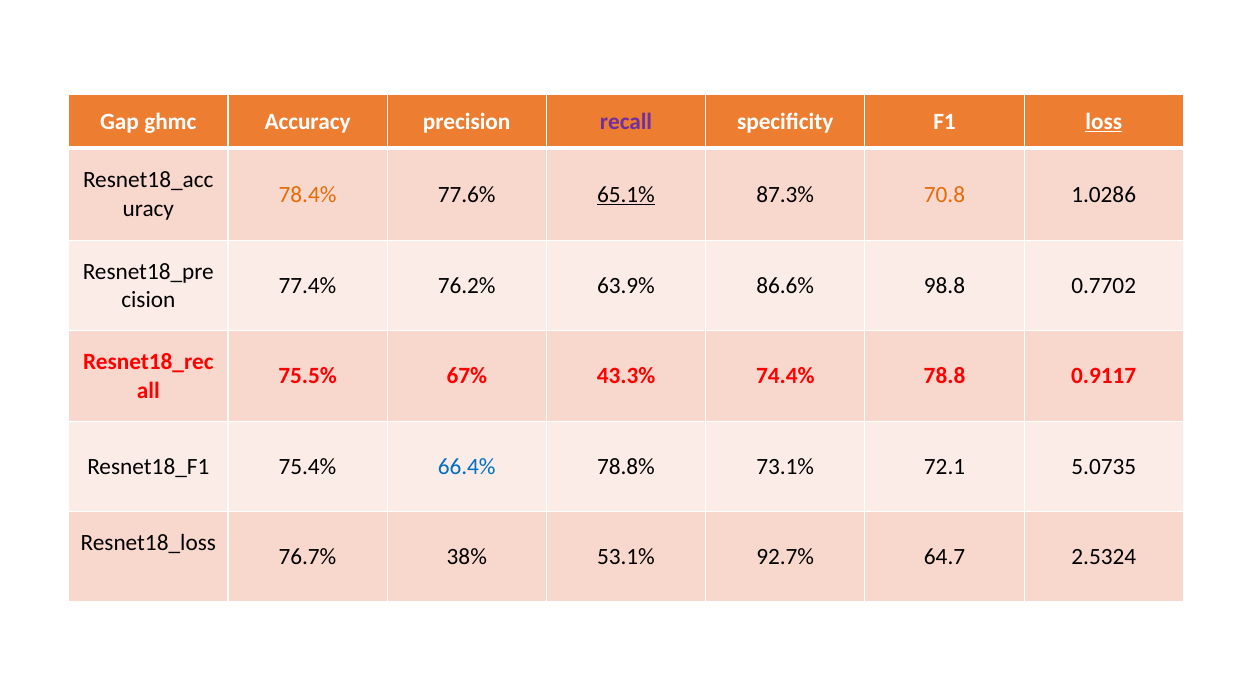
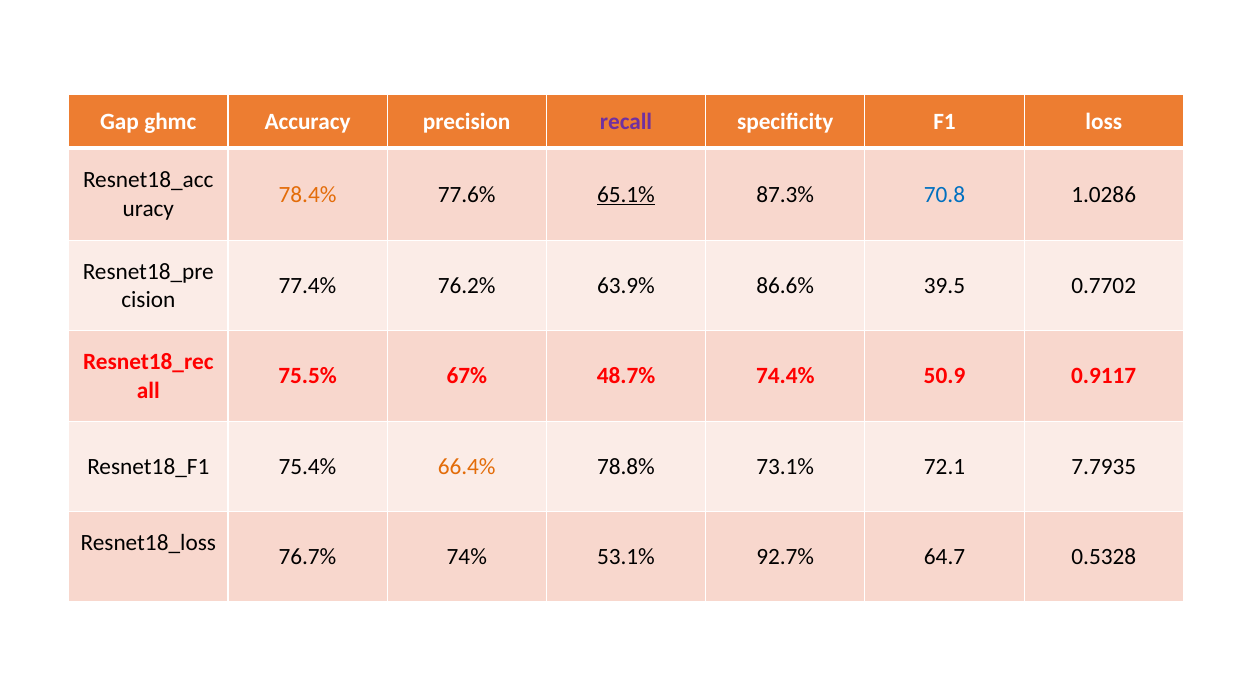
loss underline: present -> none
70.8 colour: orange -> blue
98.8: 98.8 -> 39.5
43.3%: 43.3% -> 48.7%
78.8: 78.8 -> 50.9
66.4% colour: blue -> orange
5.0735: 5.0735 -> 7.7935
38%: 38% -> 74%
2.5324: 2.5324 -> 0.5328
